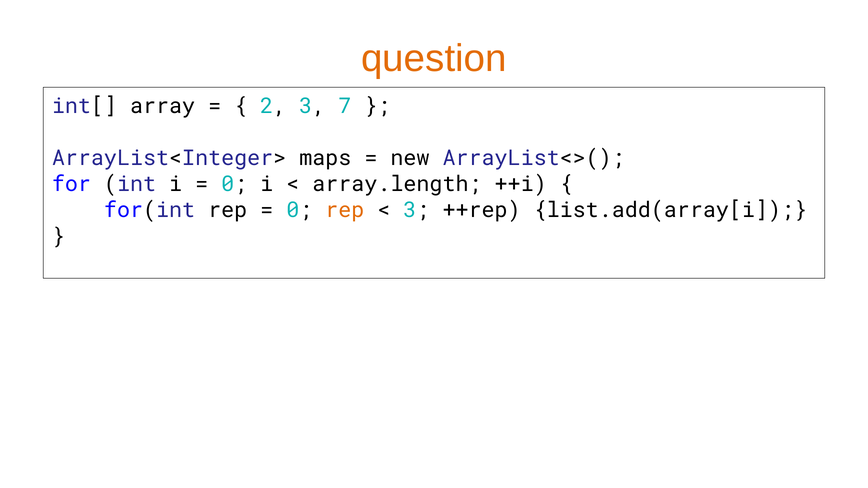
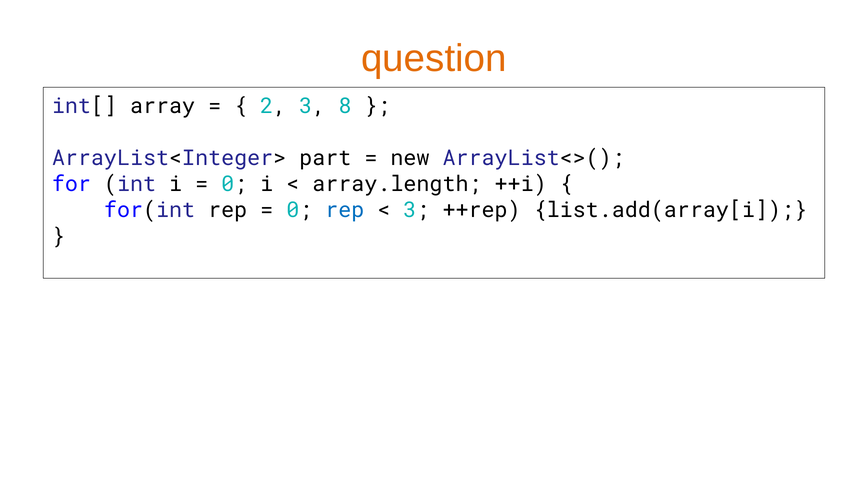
7: 7 -> 8
maps: maps -> part
rep at (345, 210) colour: orange -> blue
